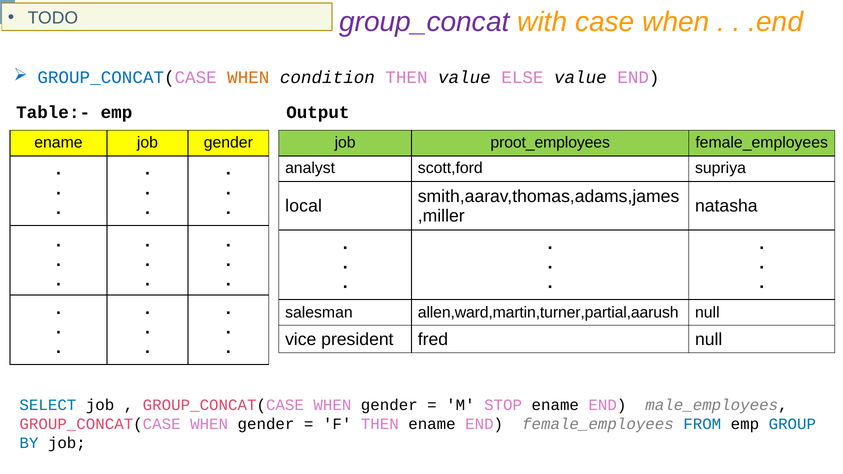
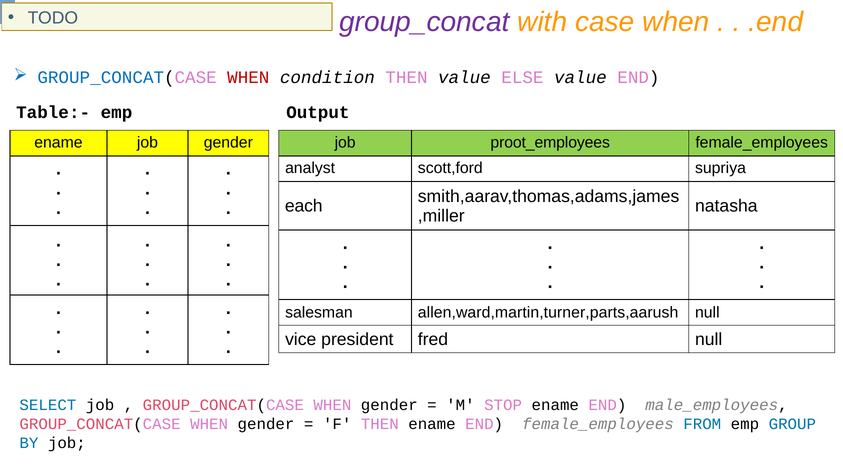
WHEN at (248, 78) colour: orange -> red
local: local -> each
allen,ward,martin,turner,partial,aarush: allen,ward,martin,turner,partial,aarush -> allen,ward,martin,turner,parts,aarush
